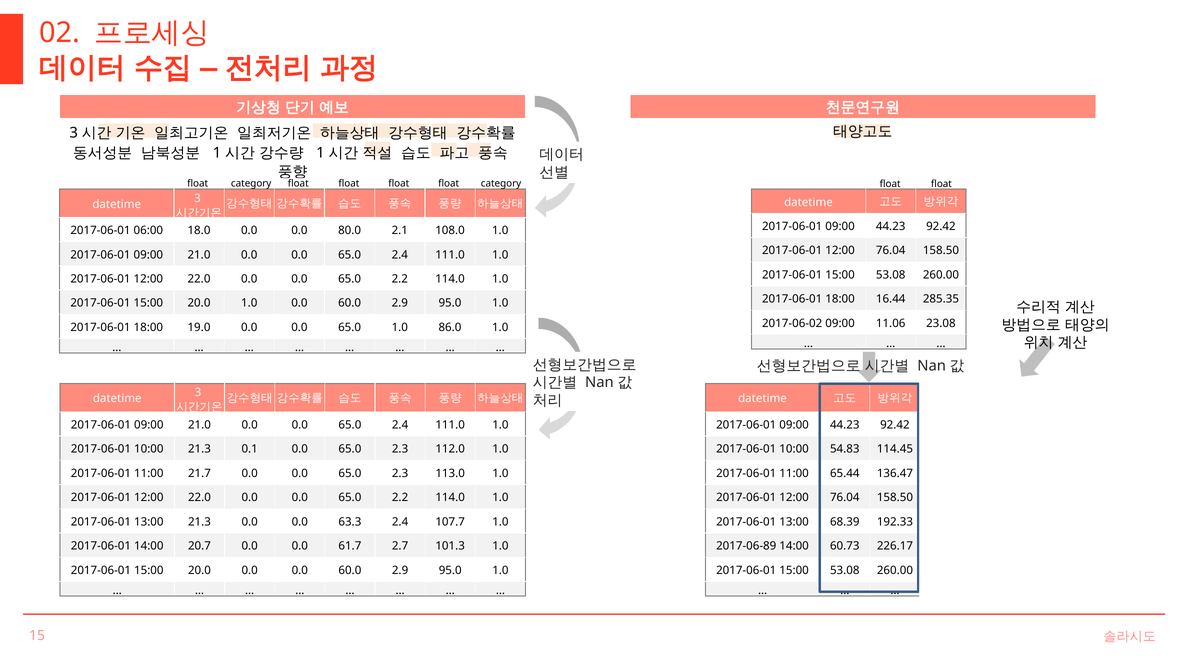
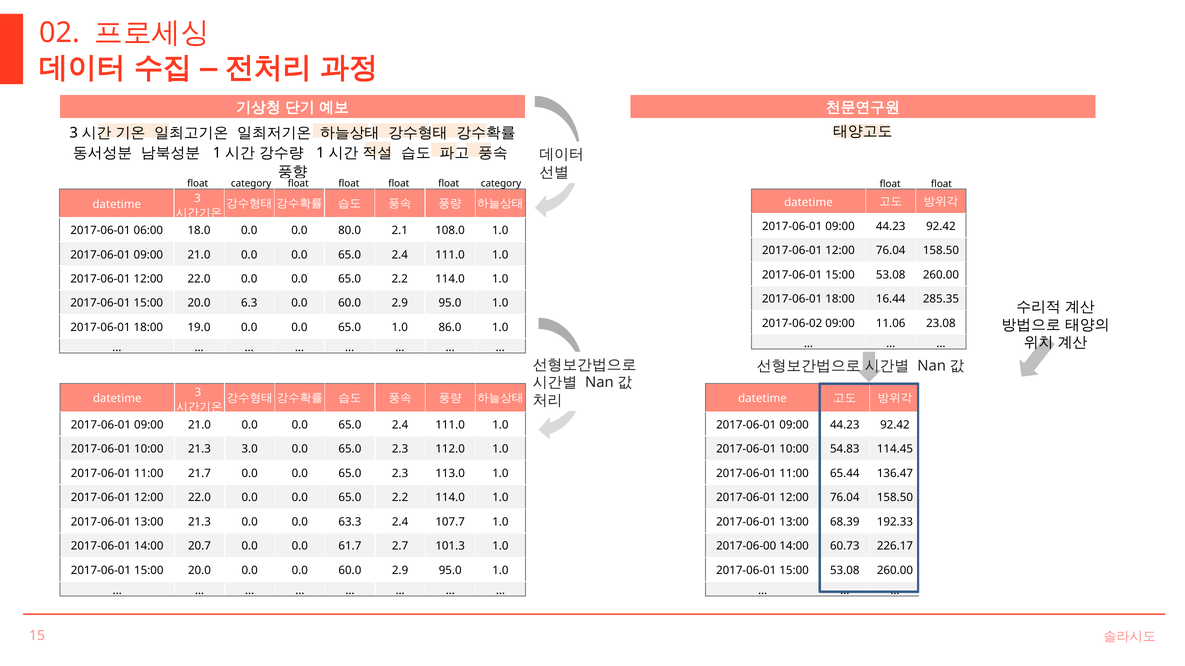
20.0 1.0: 1.0 -> 6.3
0.1: 0.1 -> 3.0
2017-06-89: 2017-06-89 -> 2017-06-00
